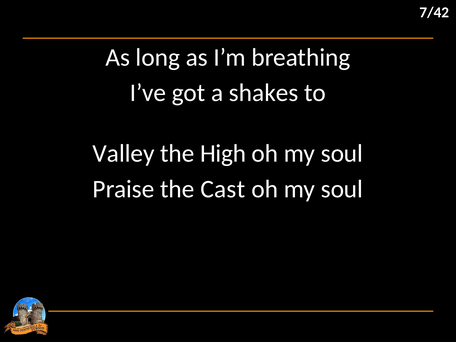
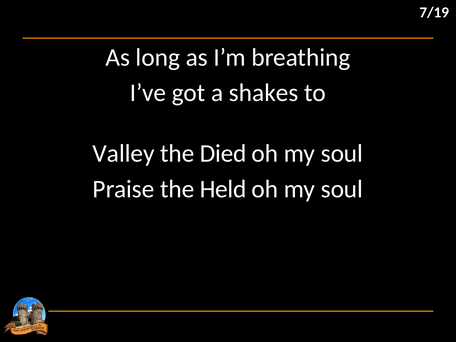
7/42: 7/42 -> 7/19
High: High -> Died
Cast: Cast -> Held
